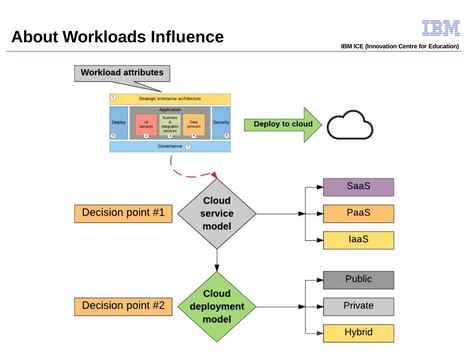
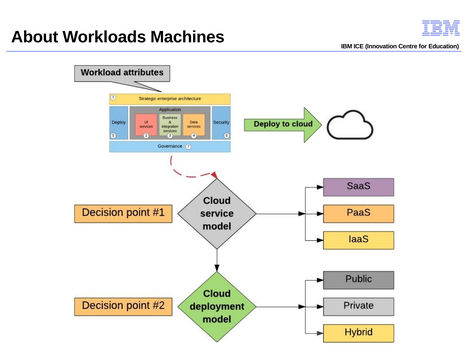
Influence: Influence -> Machines
